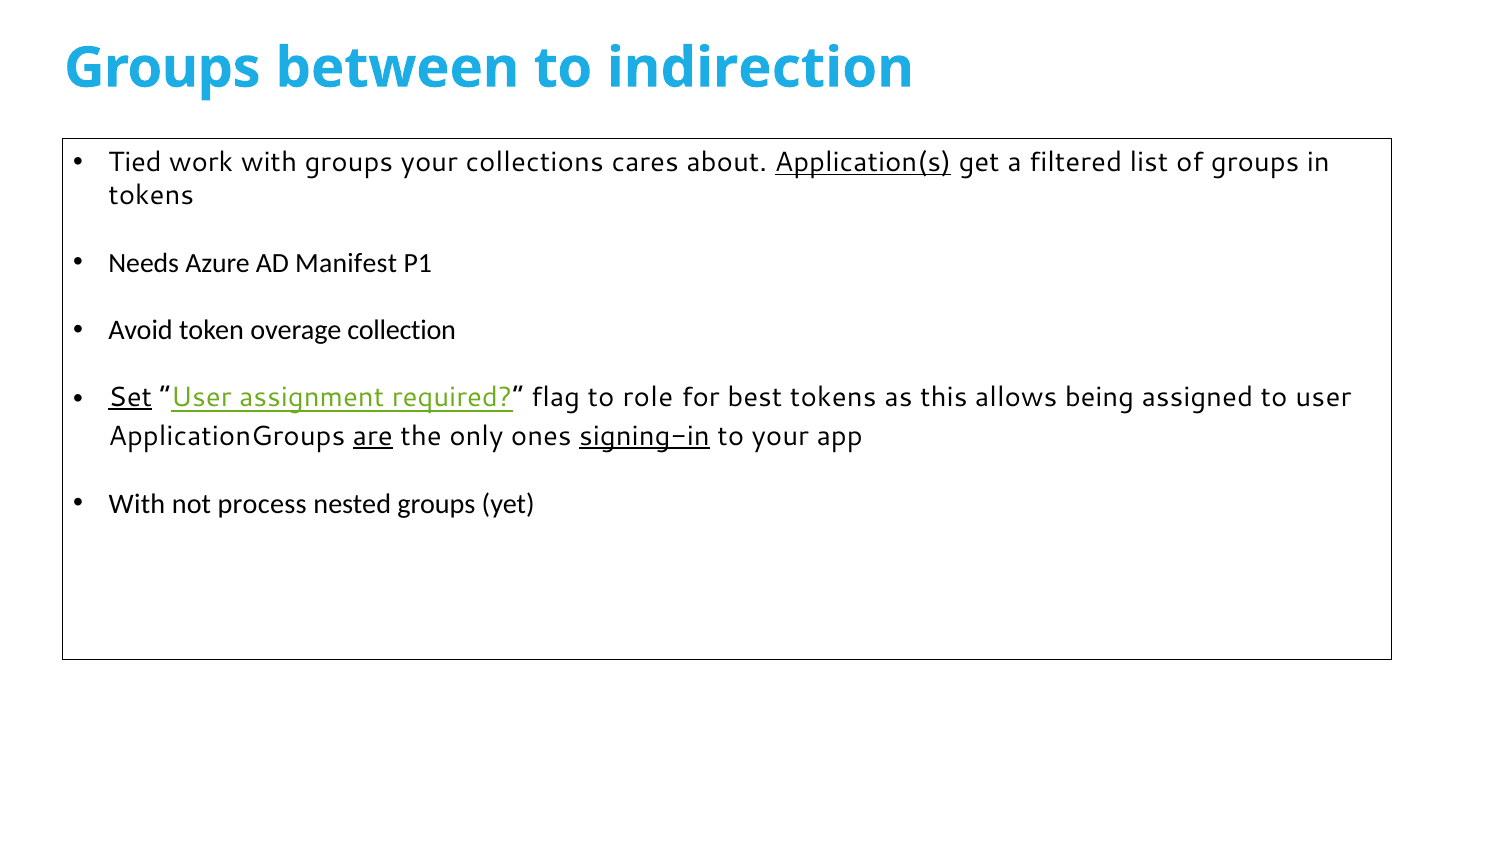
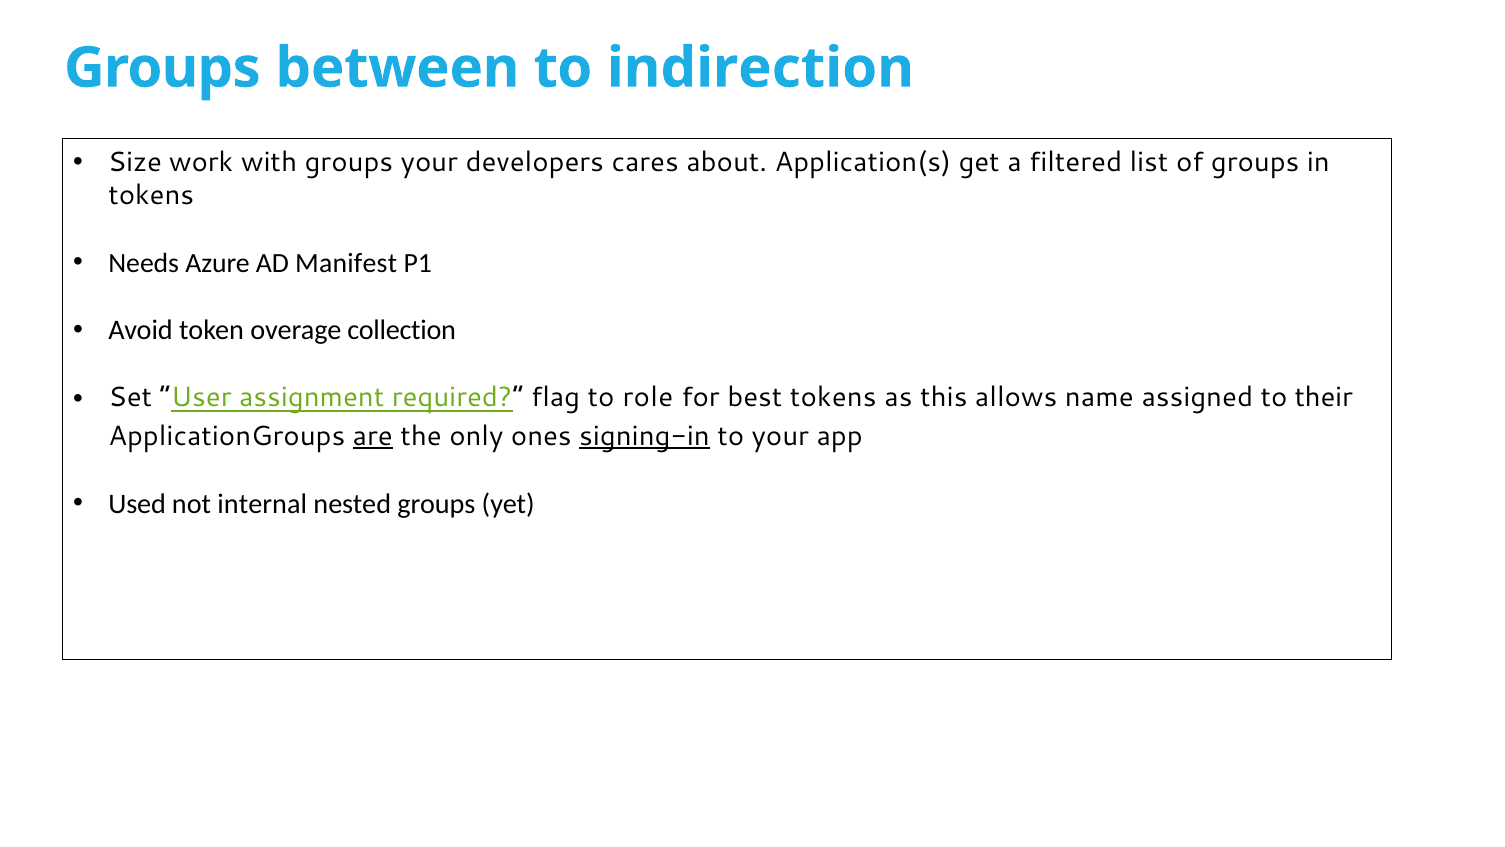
Tied: Tied -> Size
collections: collections -> developers
Application(s underline: present -> none
Set underline: present -> none
being: being -> name
to user: user -> their
With at (137, 504): With -> Used
process: process -> internal
